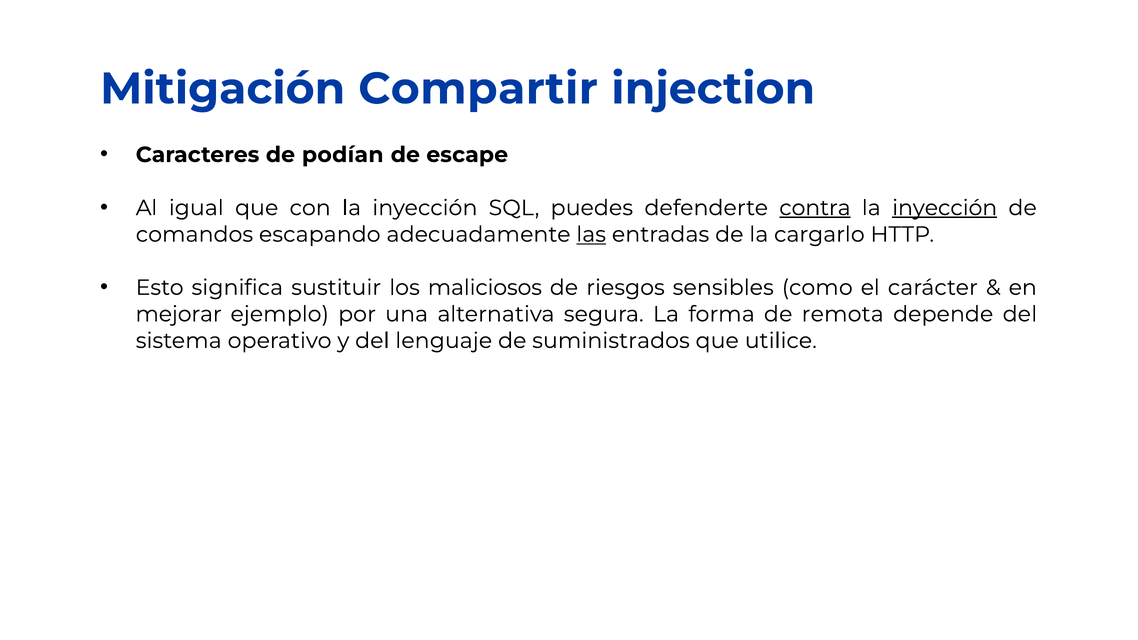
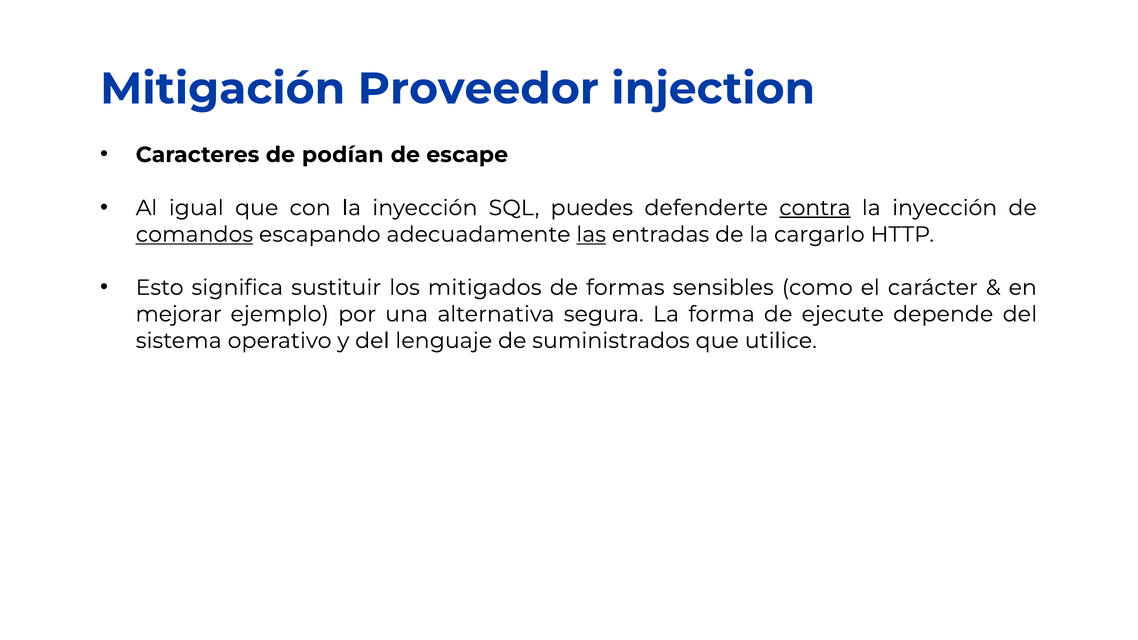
Compartir: Compartir -> Proveedor
inyección at (945, 208) underline: present -> none
comandos underline: none -> present
maliciosos: maliciosos -> mitigados
riesgos: riesgos -> formas
remota: remota -> ejecute
